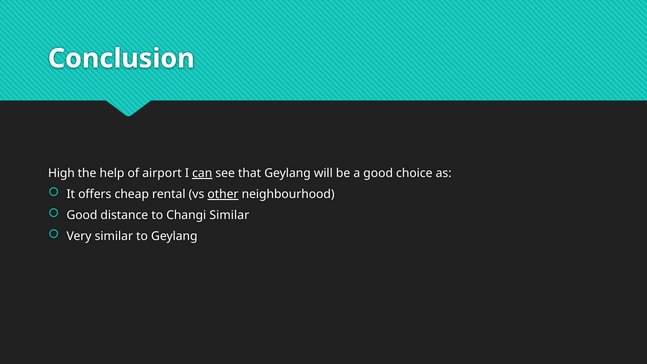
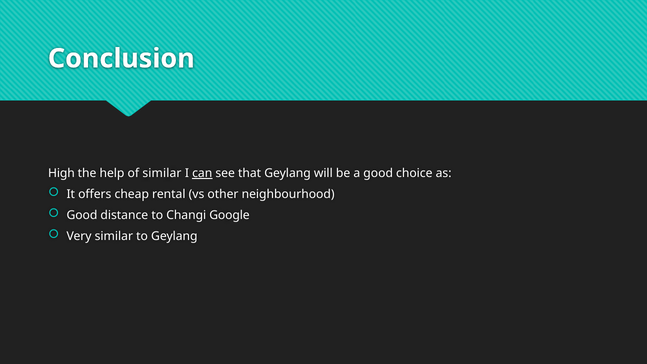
of airport: airport -> similar
other underline: present -> none
Changi Similar: Similar -> Google
